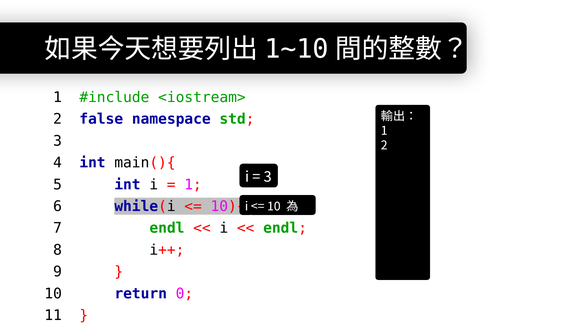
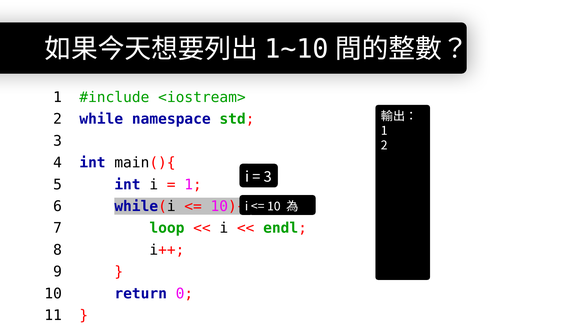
false: false -> while
7 endl: endl -> loop
